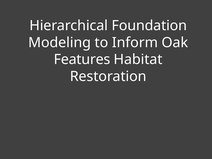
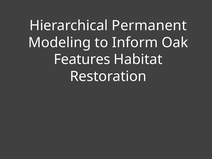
Foundation: Foundation -> Permanent
